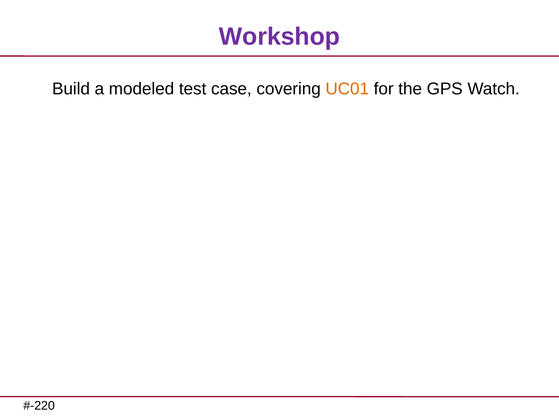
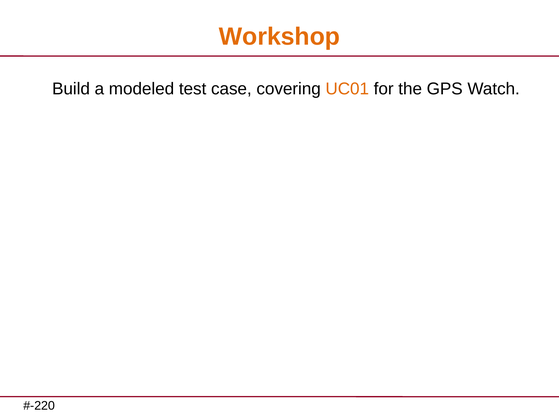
Workshop colour: purple -> orange
